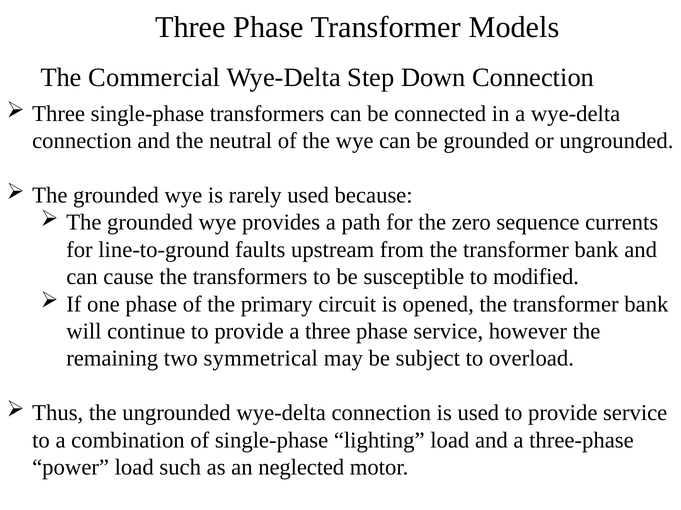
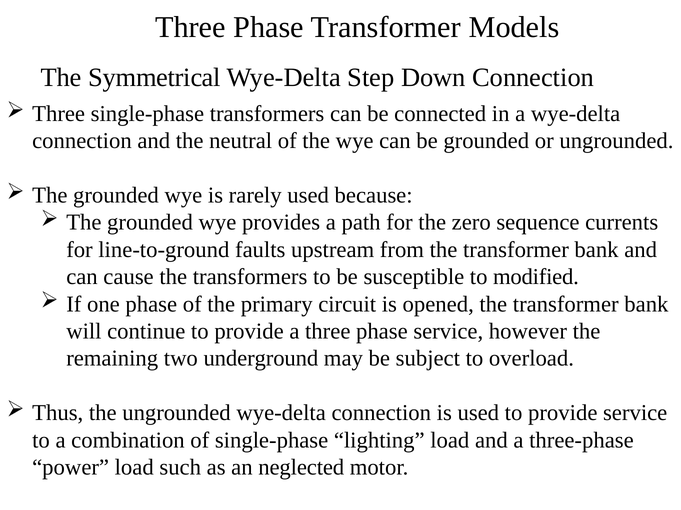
Commercial: Commercial -> Symmetrical
symmetrical: symmetrical -> underground
